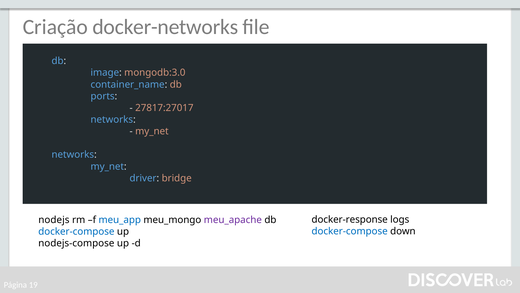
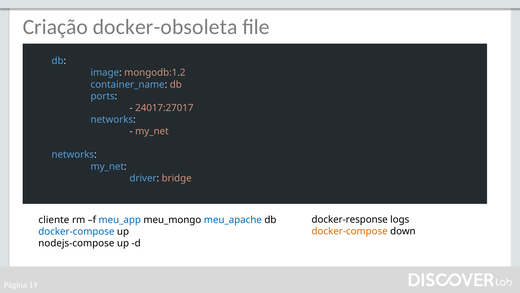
docker-networks: docker-networks -> docker-obsoleta
mongodb:3.0: mongodb:3.0 -> mongodb:1.2
27817:27017: 27817:27017 -> 24017:27017
nodejs: nodejs -> cliente
meu_apache colour: purple -> blue
docker-compose at (350, 231) colour: blue -> orange
